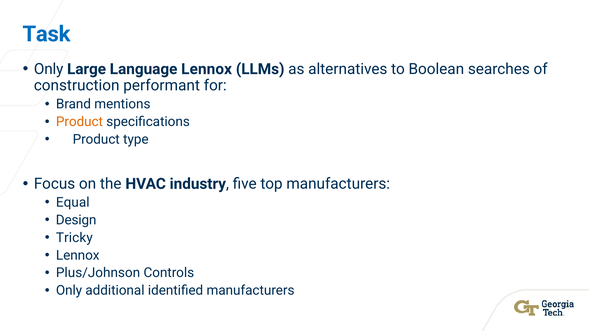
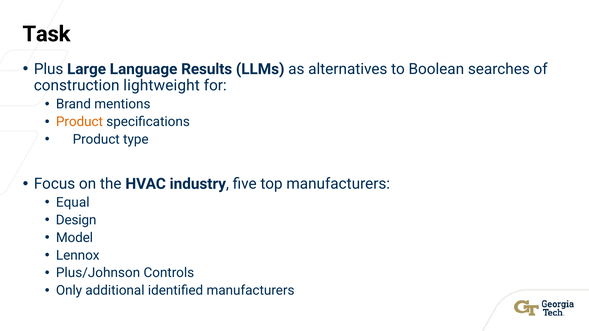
Task colour: blue -> black
Only at (49, 69): Only -> Plus
Language Lennox: Lennox -> Results
performant: performant -> lightweight
Tricky: Tricky -> Model
